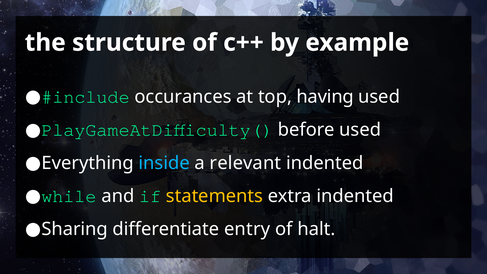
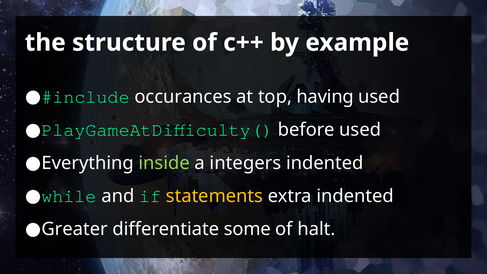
inside colour: light blue -> light green
relevant: relevant -> integers
Sharing: Sharing -> Greater
entry: entry -> some
